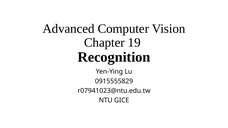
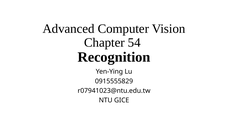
19: 19 -> 54
